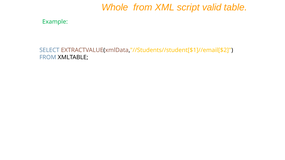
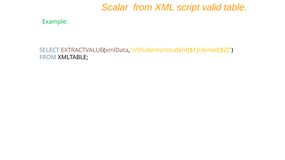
Whole: Whole -> Scalar
